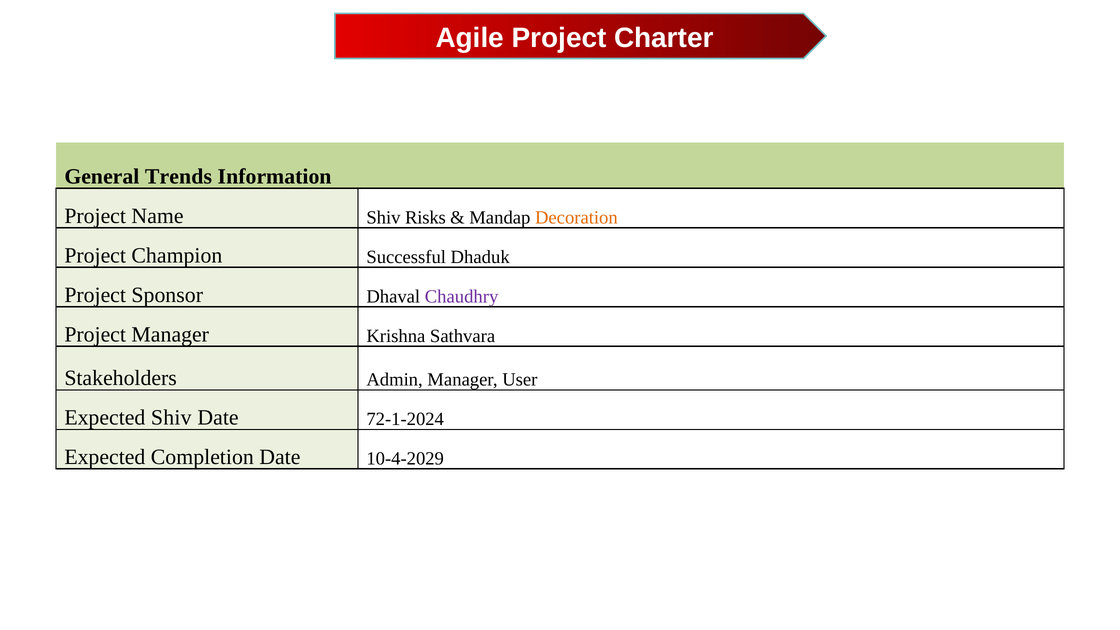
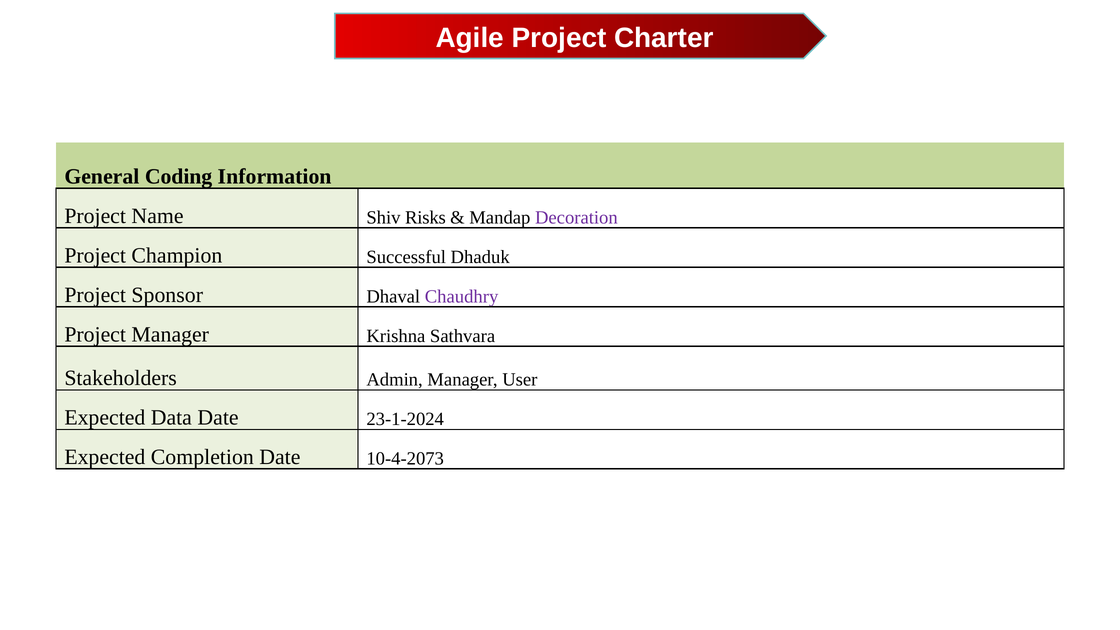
Trends: Trends -> Coding
Decoration colour: orange -> purple
Expected Shiv: Shiv -> Data
72-1-2024: 72-1-2024 -> 23-1-2024
10-4-2029: 10-4-2029 -> 10-4-2073
